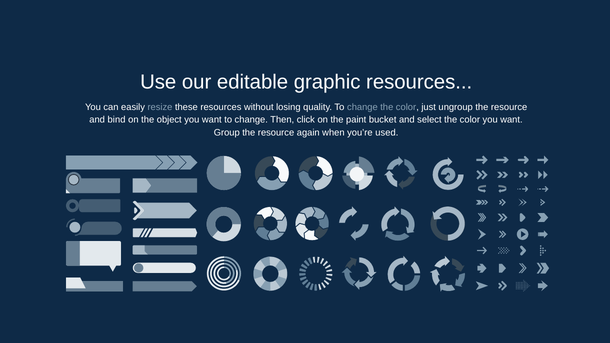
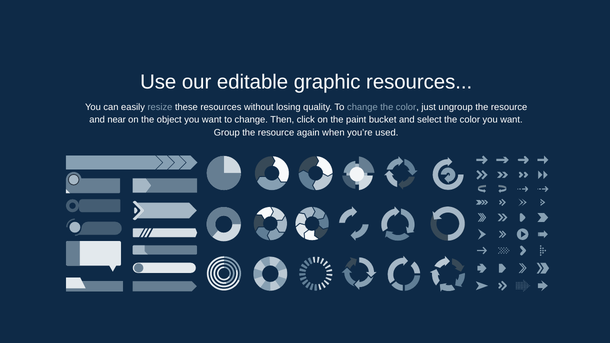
bind: bind -> near
